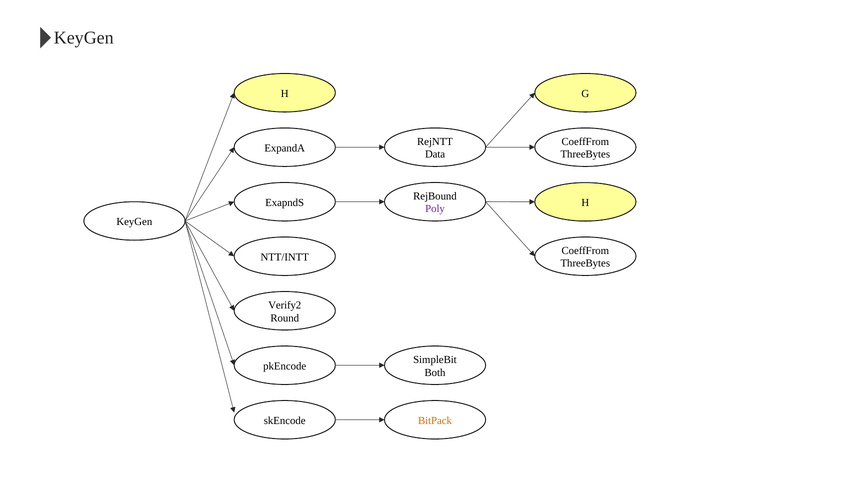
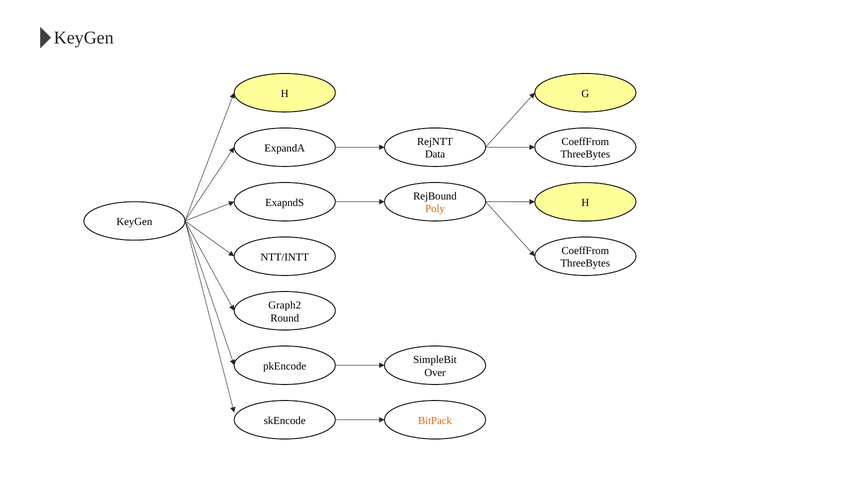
Poly colour: purple -> orange
Verify2: Verify2 -> Graph2
Both: Both -> Over
